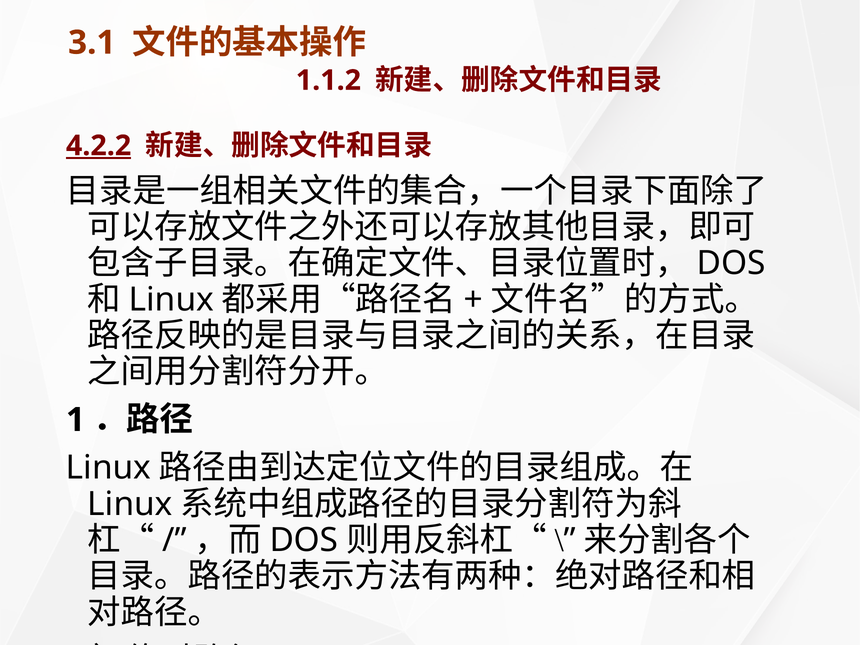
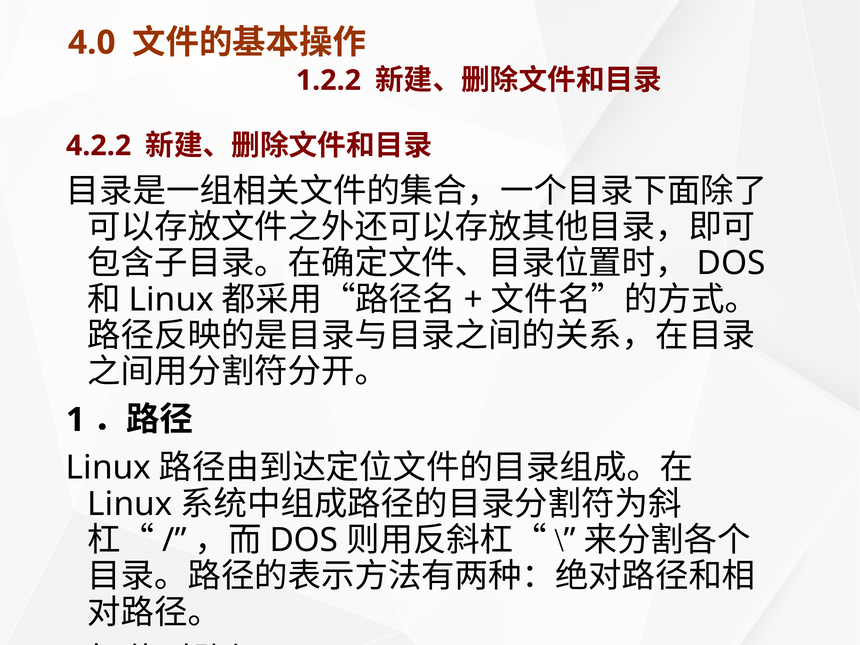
3.1: 3.1 -> 4.0
1.1.2: 1.1.2 -> 1.2.2
4.2.2 underline: present -> none
